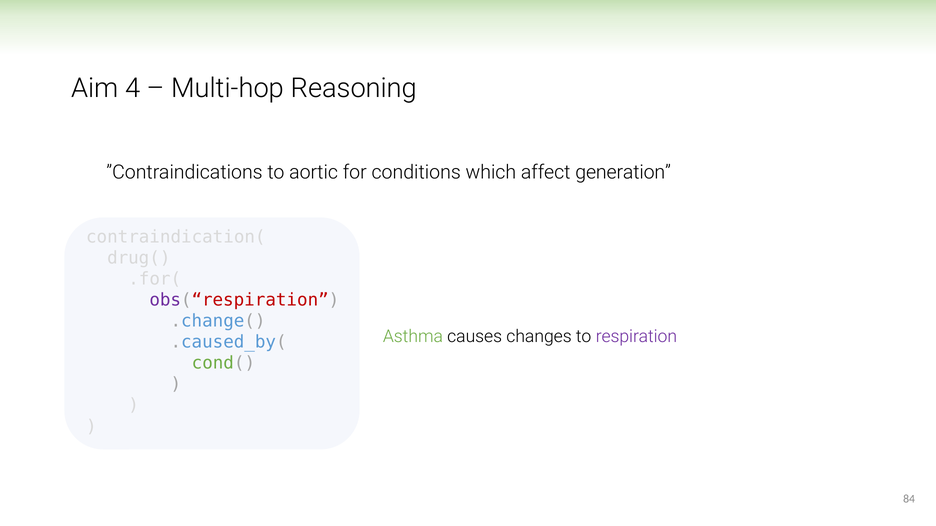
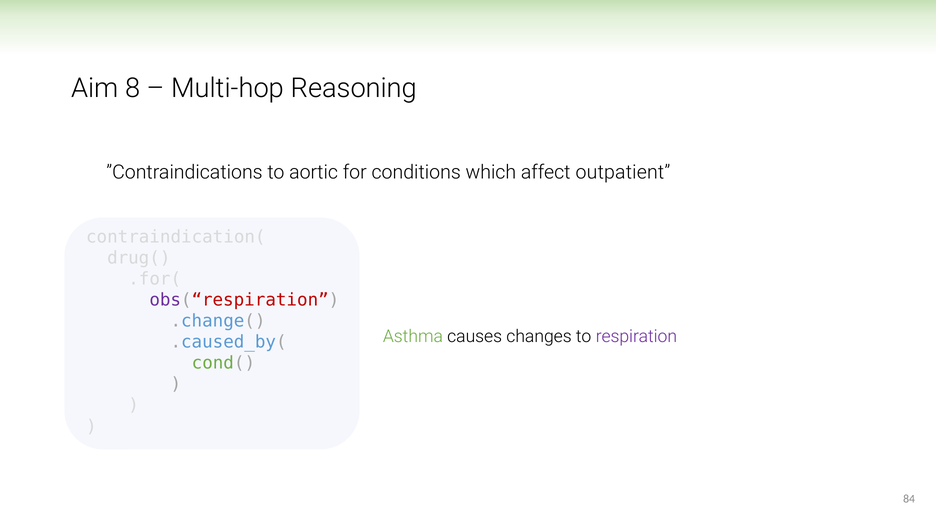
4: 4 -> 8
generation: generation -> outpatient
